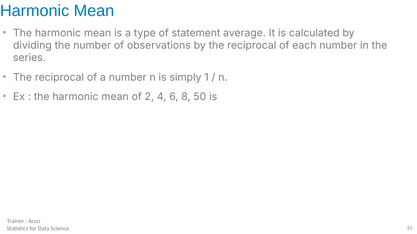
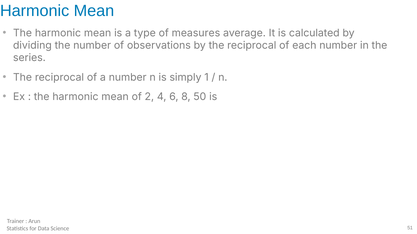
statement: statement -> measures
